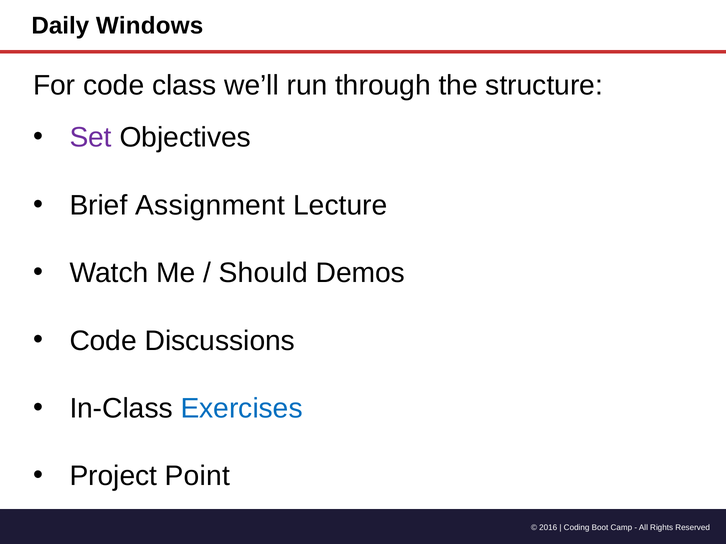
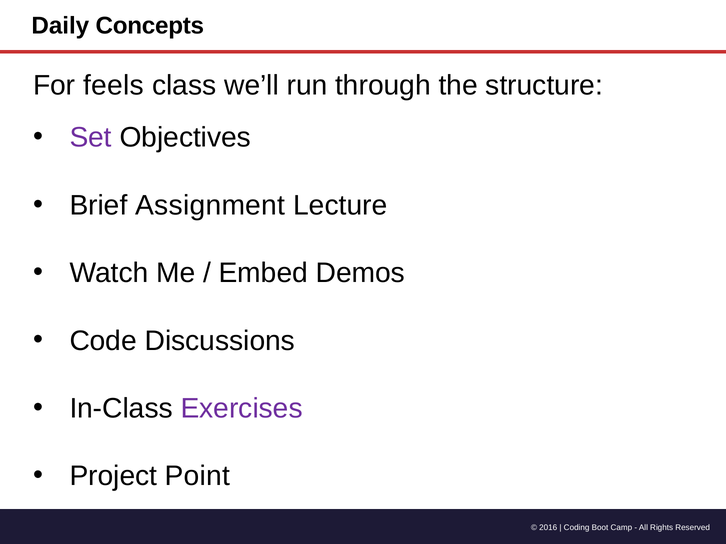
Windows: Windows -> Concepts
For code: code -> feels
Should: Should -> Embed
Exercises colour: blue -> purple
